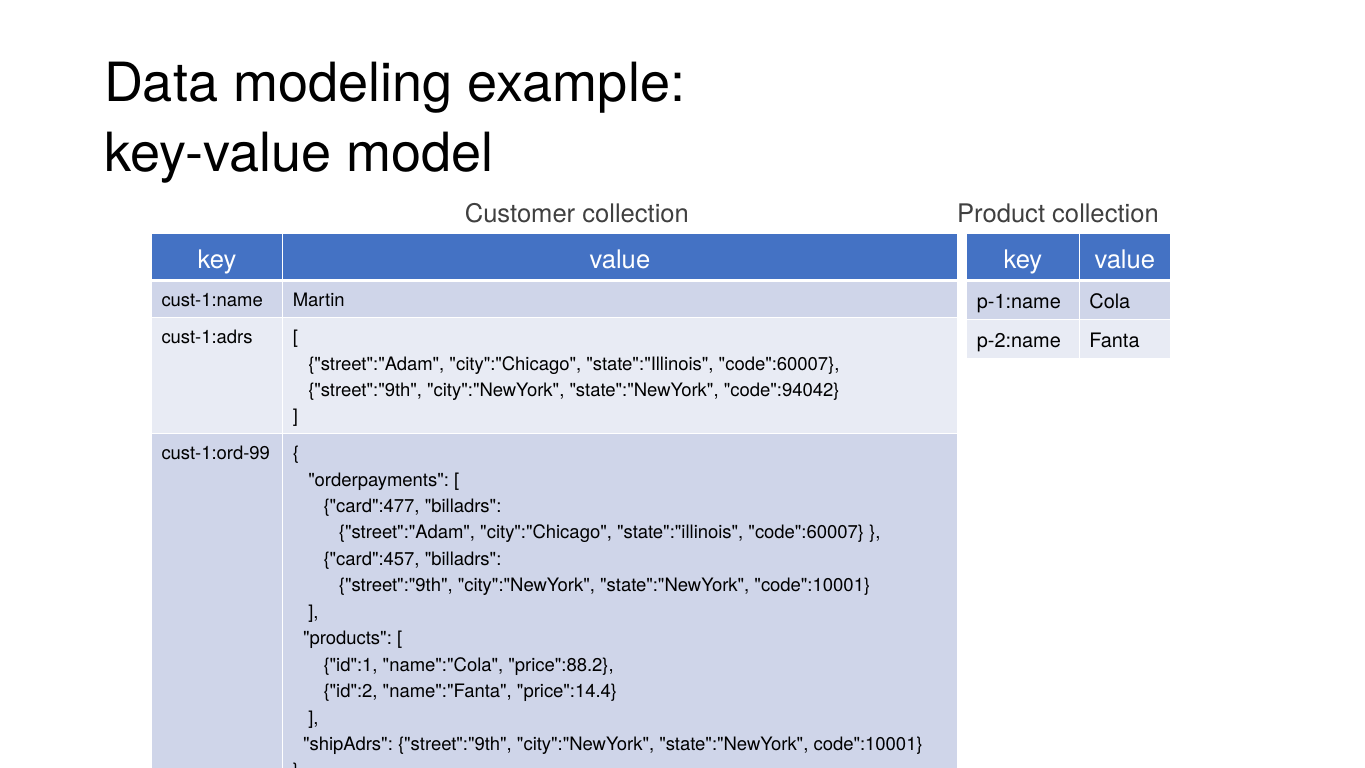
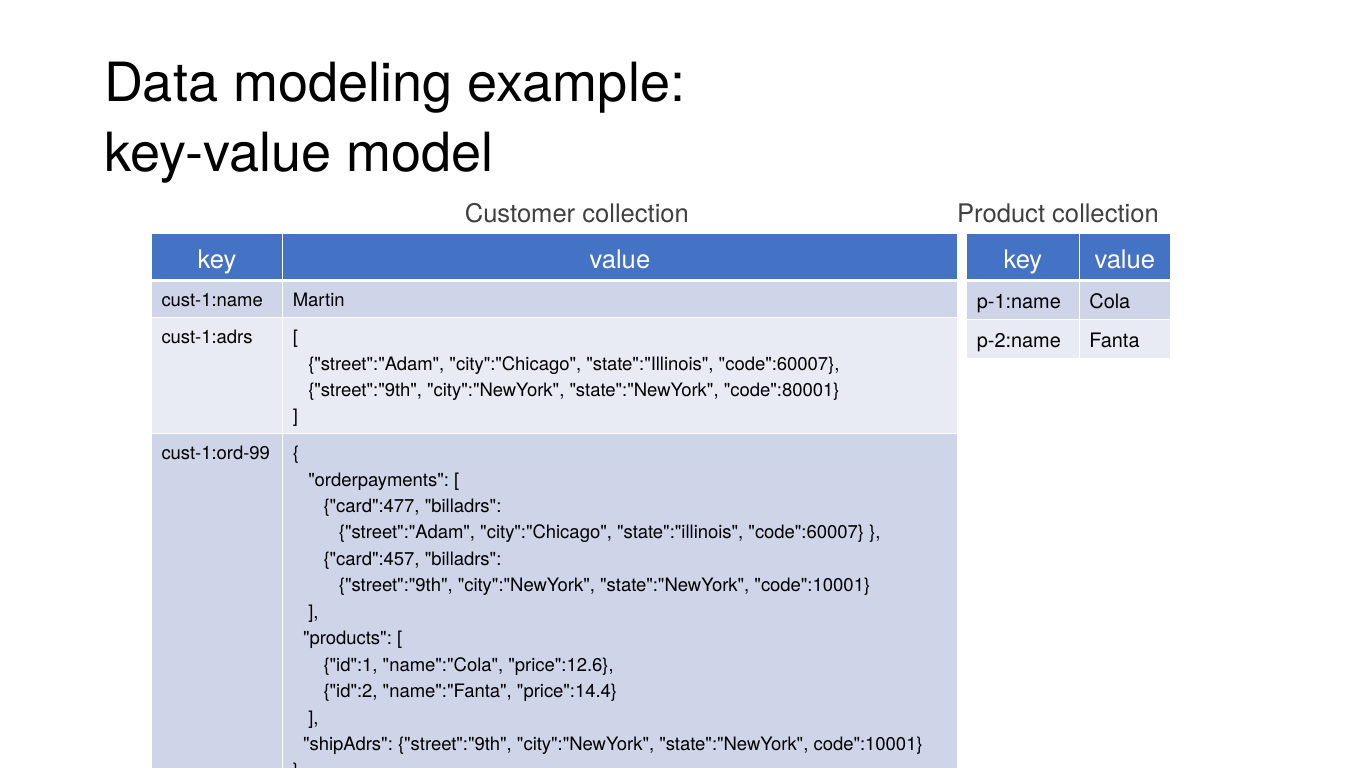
code":94042: code":94042 -> code":80001
price":88.2: price":88.2 -> price":12.6
